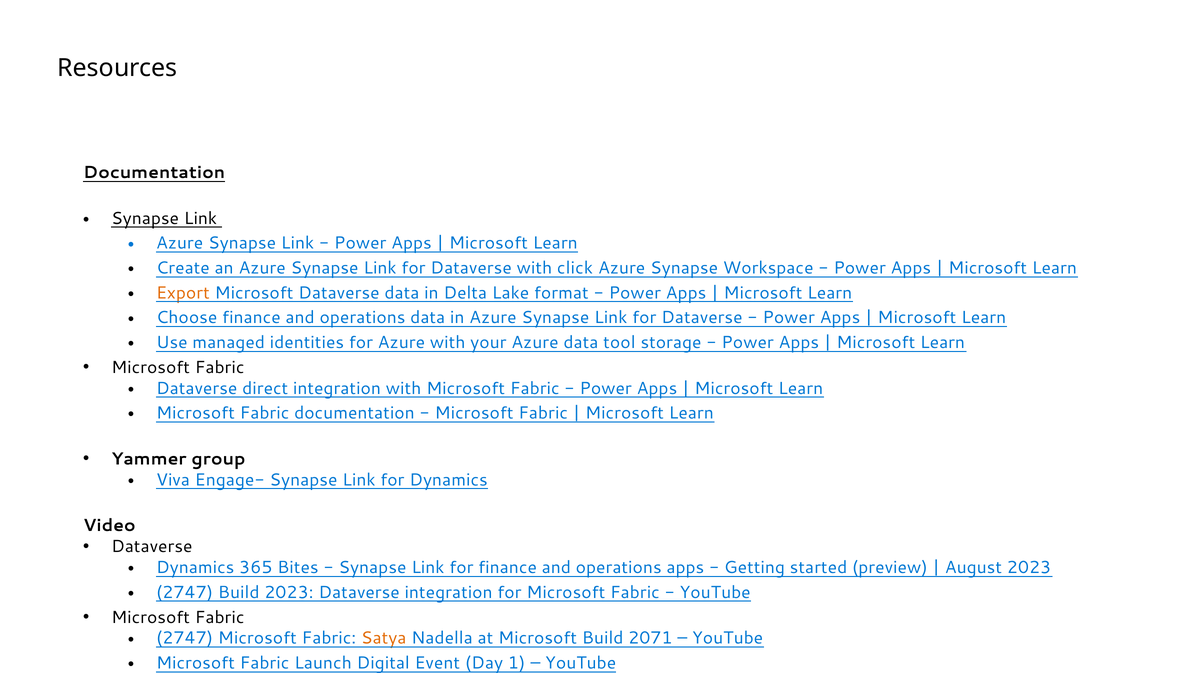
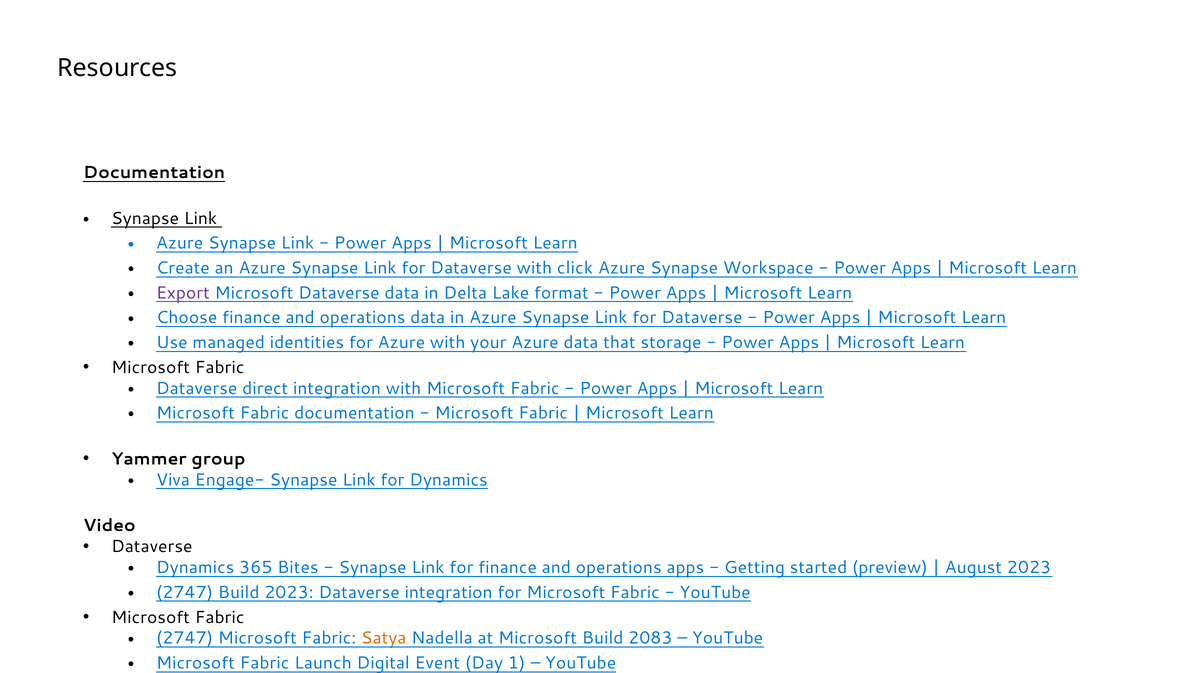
Export colour: orange -> purple
tool: tool -> that
2071: 2071 -> 2083
